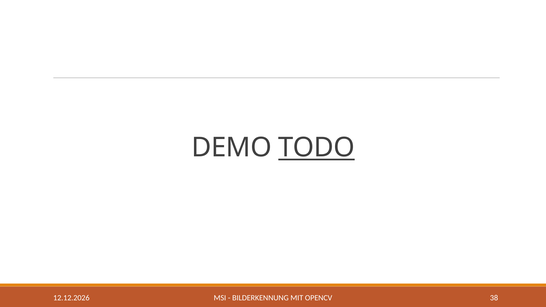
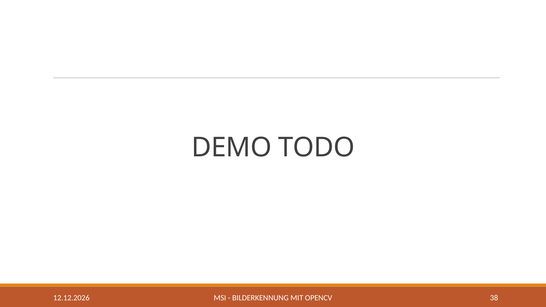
TODO underline: present -> none
